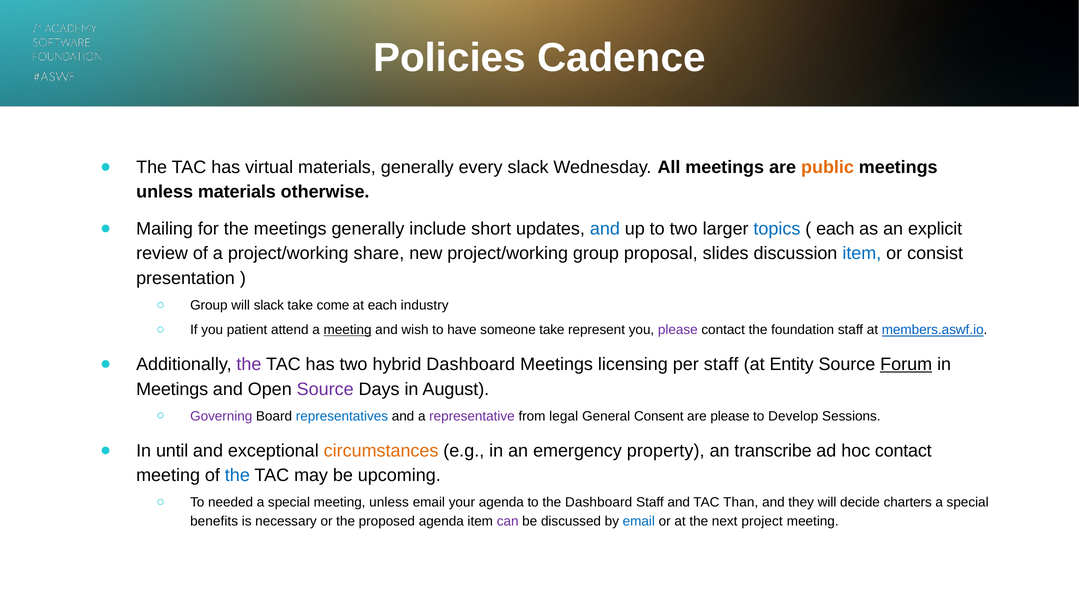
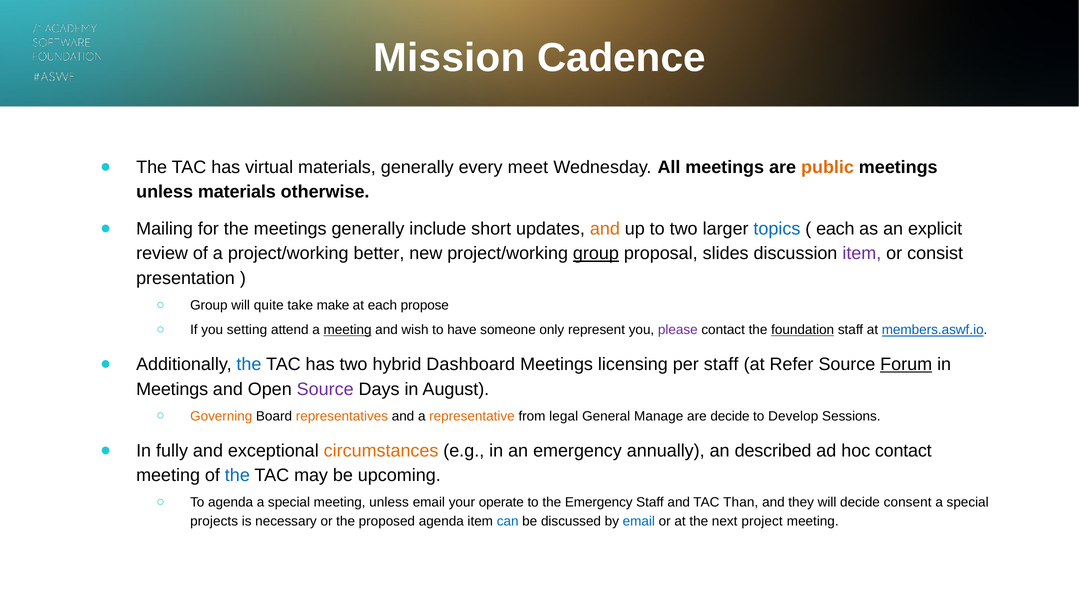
Policies: Policies -> Mission
every slack: slack -> meet
and at (605, 229) colour: blue -> orange
share: share -> better
group at (596, 254) underline: none -> present
item at (862, 254) colour: blue -> purple
will slack: slack -> quite
come: come -> make
industry: industry -> propose
patient: patient -> setting
someone take: take -> only
foundation underline: none -> present
the at (249, 364) colour: purple -> blue
Entity: Entity -> Refer
Governing colour: purple -> orange
representatives colour: blue -> orange
representative colour: purple -> orange
Consent: Consent -> Manage
are please: please -> decide
until: until -> fully
property: property -> annually
transcribe: transcribe -> described
To needed: needed -> agenda
your agenda: agenda -> operate
the Dashboard: Dashboard -> Emergency
charters: charters -> consent
benefits: benefits -> projects
can colour: purple -> blue
